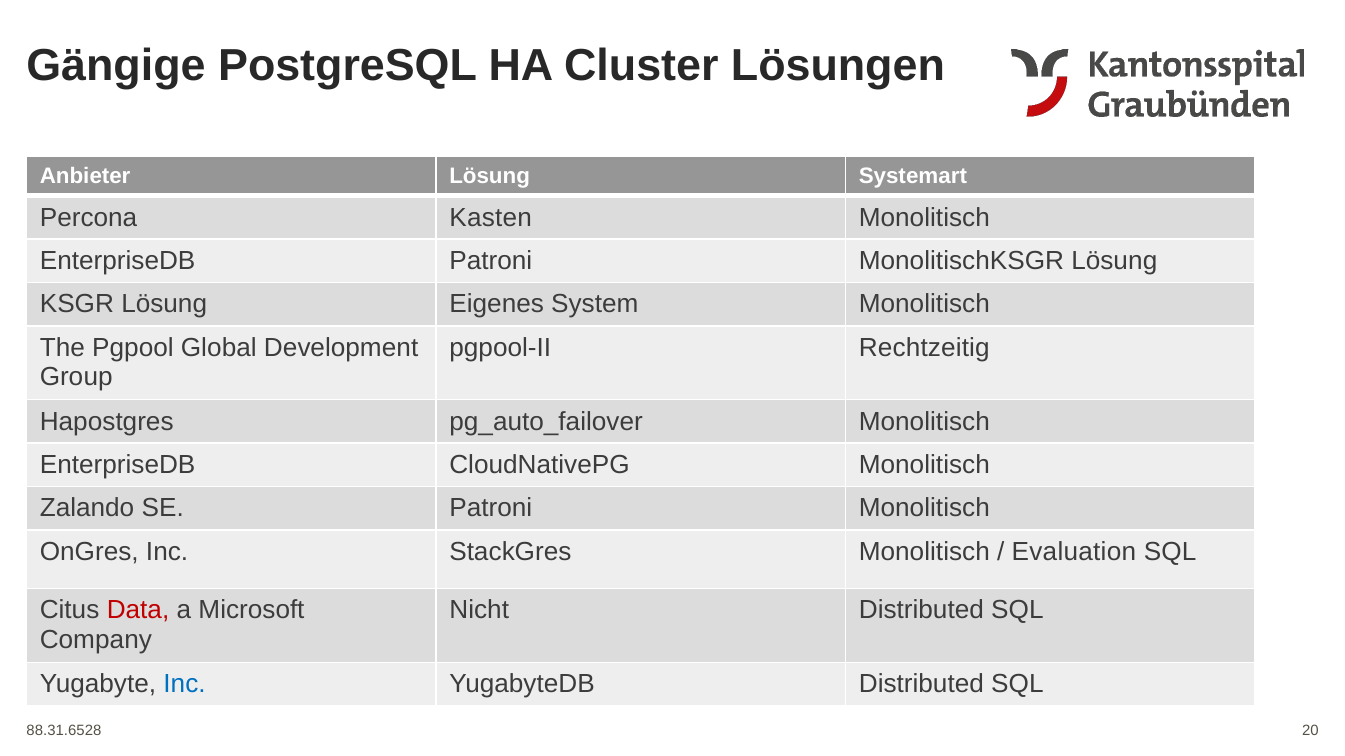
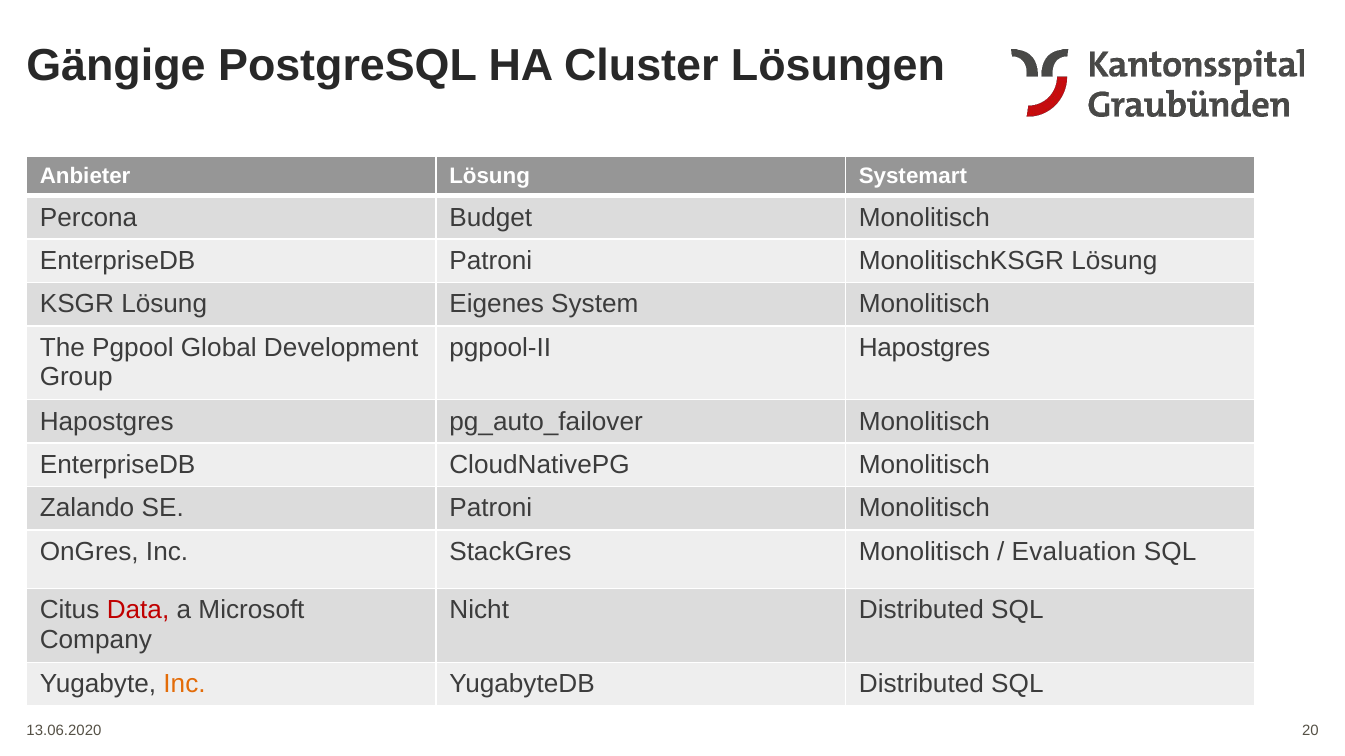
Kasten: Kasten -> Budget
pgpool-II Rechtzeitig: Rechtzeitig -> Hapostgres
Inc at (185, 685) colour: blue -> orange
88.31.6528: 88.31.6528 -> 13.06.2020
